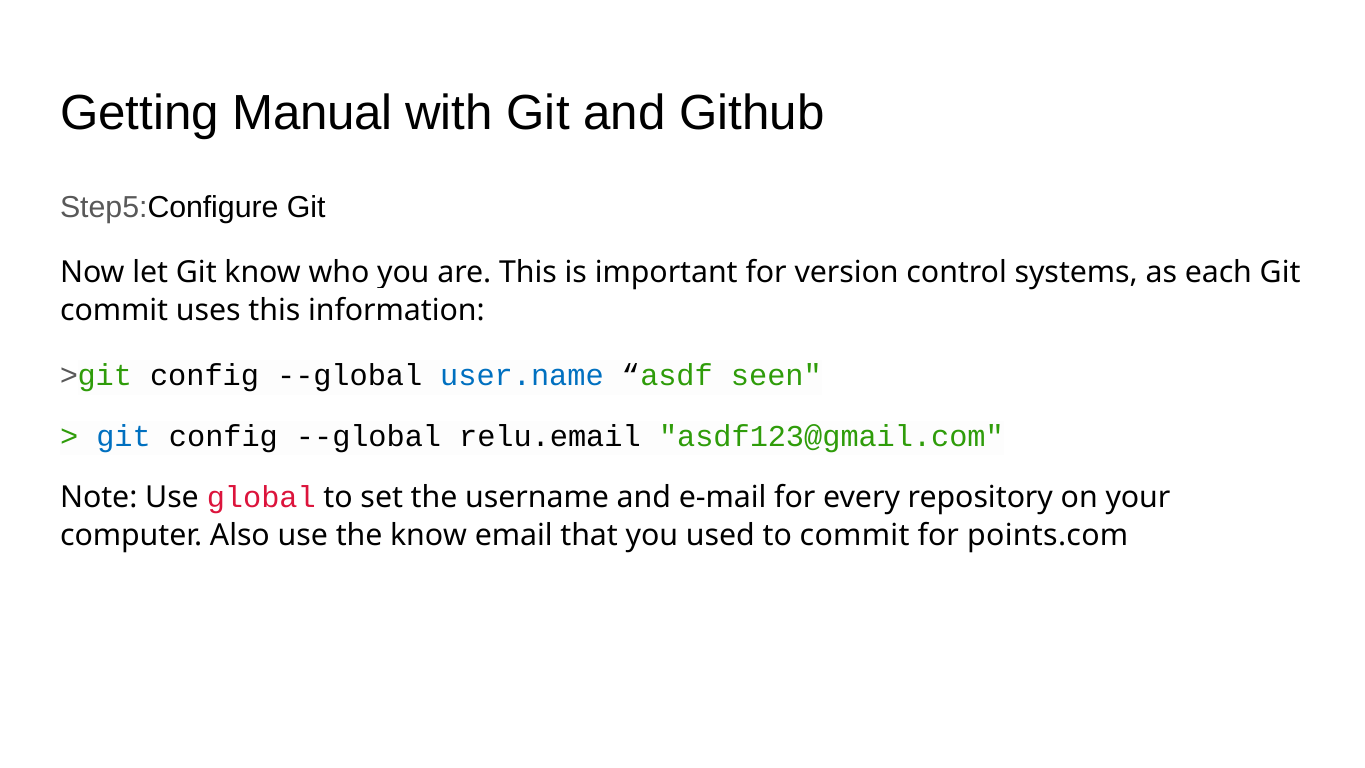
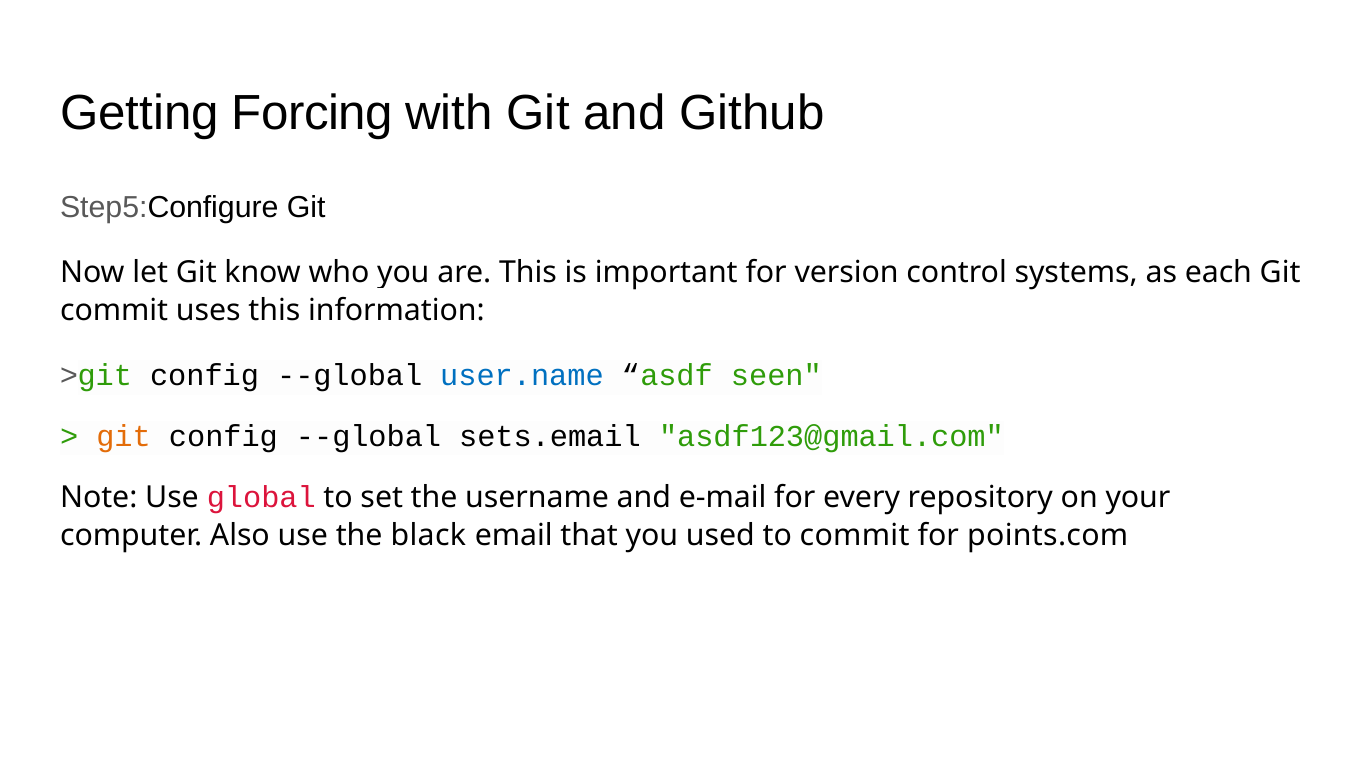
Manual: Manual -> Forcing
git at (124, 436) colour: blue -> orange
relu.email: relu.email -> sets.email
the know: know -> black
